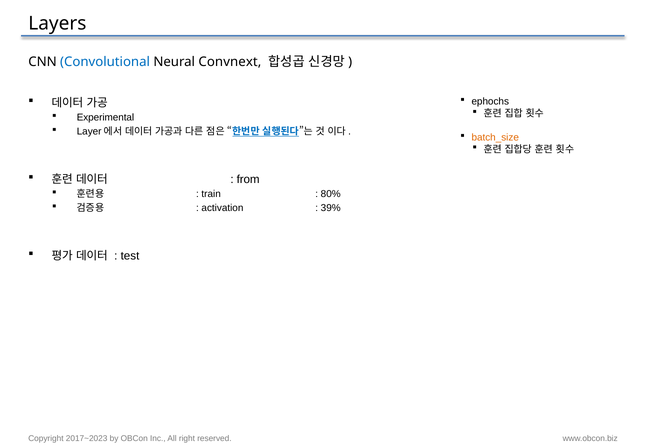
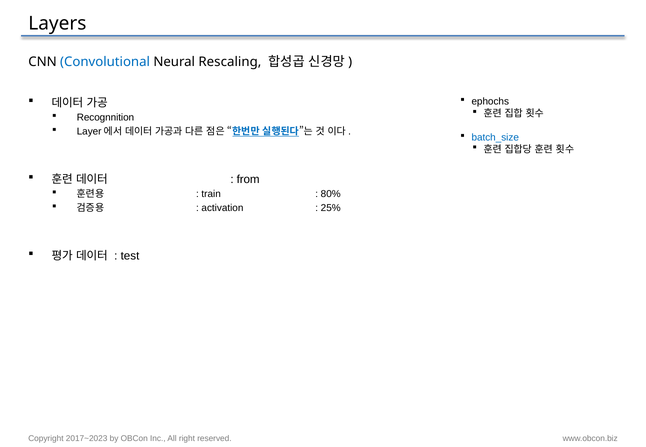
Convnext: Convnext -> Rescaling
Experimental: Experimental -> Recognnition
batch_size colour: orange -> blue
39%: 39% -> 25%
